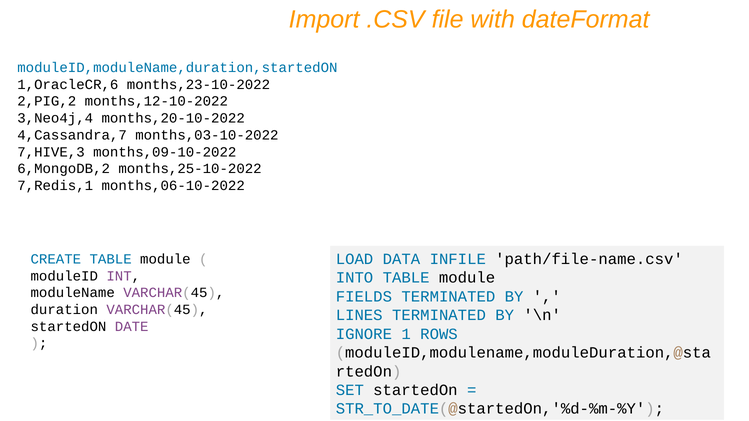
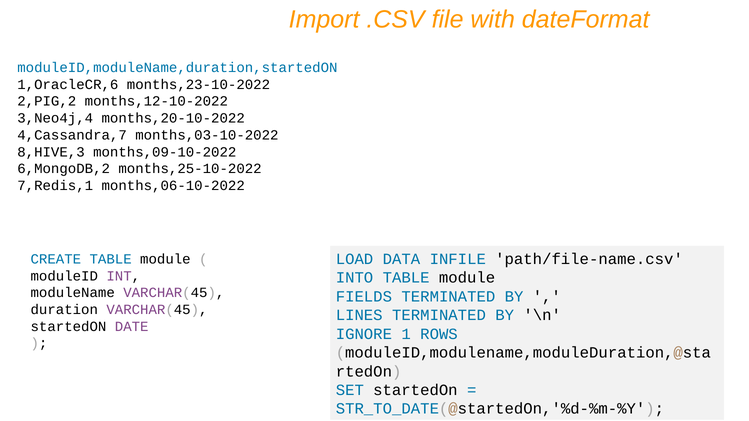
7,HIVE,3: 7,HIVE,3 -> 8,HIVE,3
